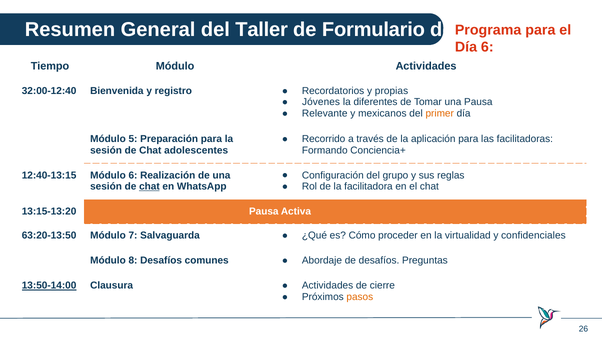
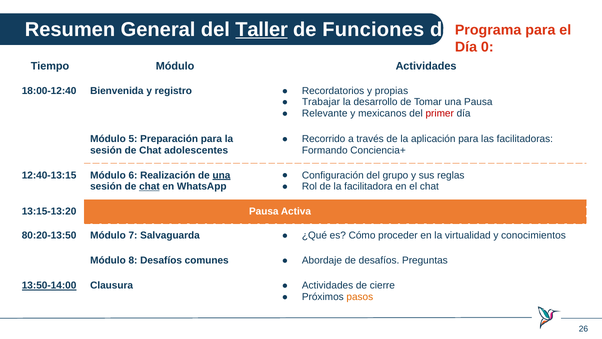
Taller underline: none -> present
Formulario: Formulario -> Funciones
Día 6: 6 -> 0
32:00-12:40: 32:00-12:40 -> 18:00-12:40
Jóvenes: Jóvenes -> Trabajar
diferentes: diferentes -> desarrollo
primer colour: orange -> red
una at (221, 175) underline: none -> present
63:20-13:50: 63:20-13:50 -> 80:20-13:50
confidenciales: confidenciales -> conocimientos
